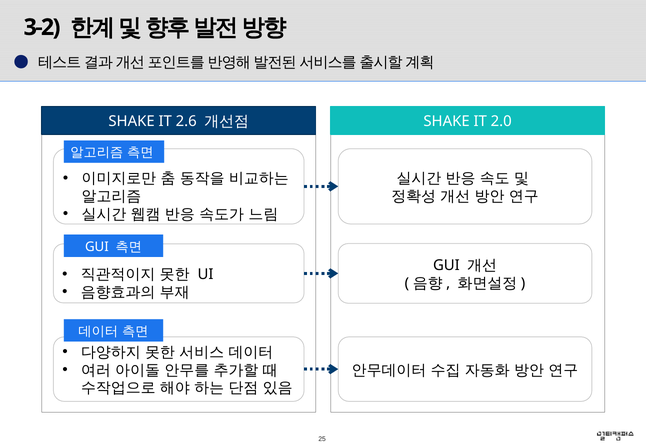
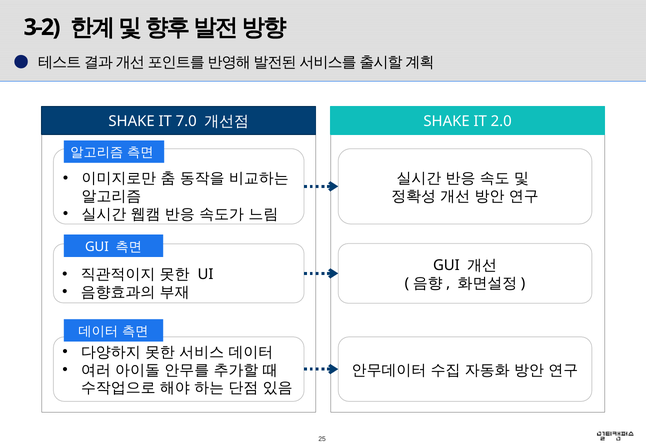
2.6: 2.6 -> 7.0
